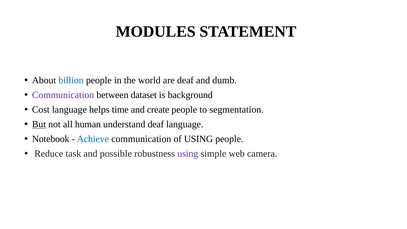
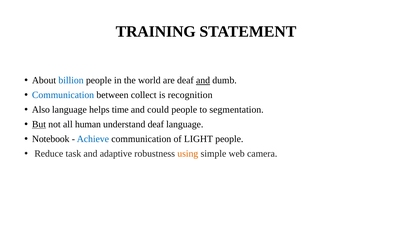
MODULES: MODULES -> TRAINING
and at (203, 80) underline: none -> present
Communication at (63, 95) colour: purple -> blue
dataset: dataset -> collect
background: background -> recognition
Cost: Cost -> Also
create: create -> could
of USING: USING -> LIGHT
possible: possible -> adaptive
using at (188, 154) colour: purple -> orange
